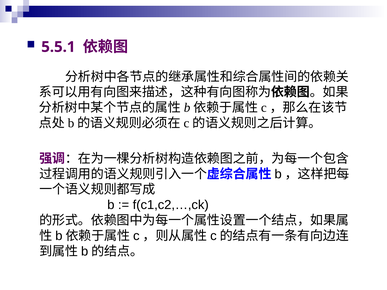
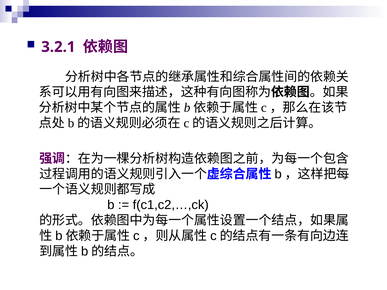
5.5.1: 5.5.1 -> 3.2.1
